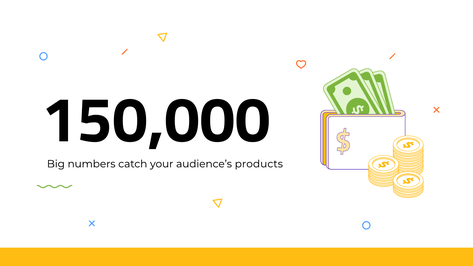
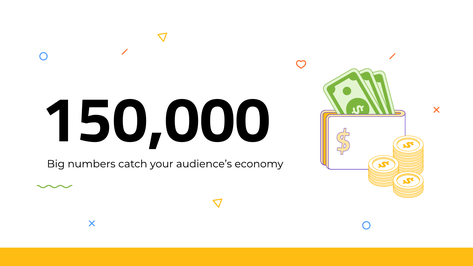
products: products -> economy
